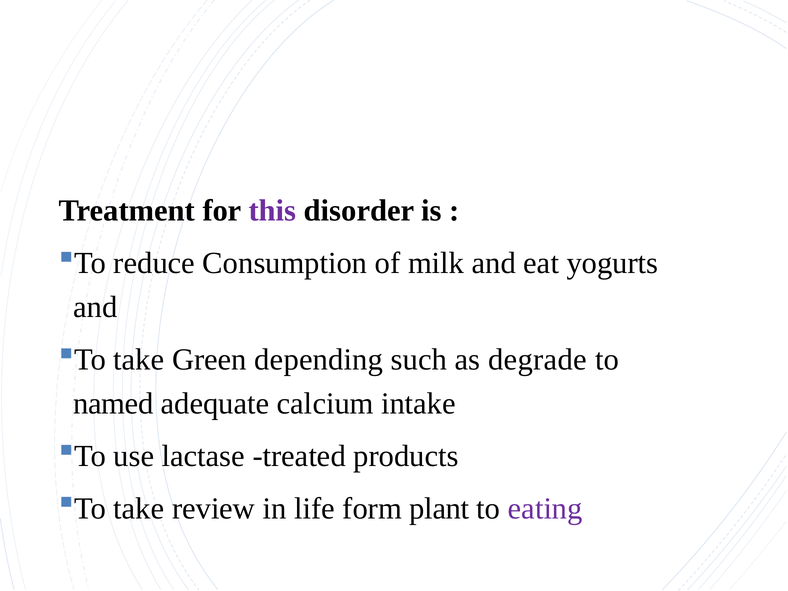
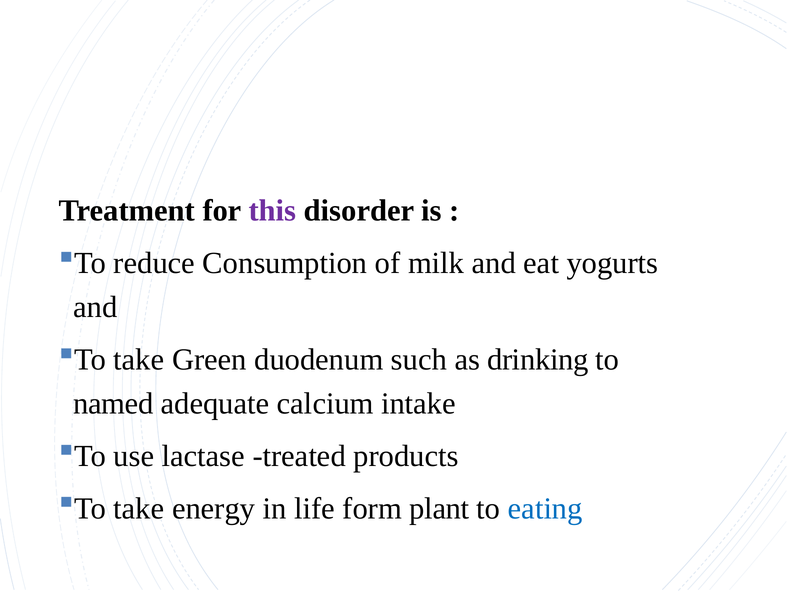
depending: depending -> duodenum
degrade: degrade -> drinking
review: review -> energy
eating colour: purple -> blue
